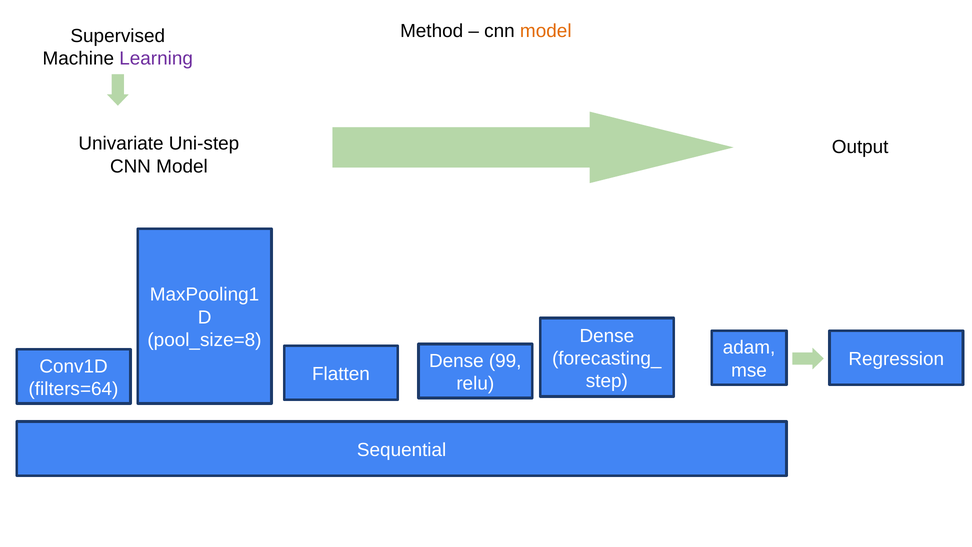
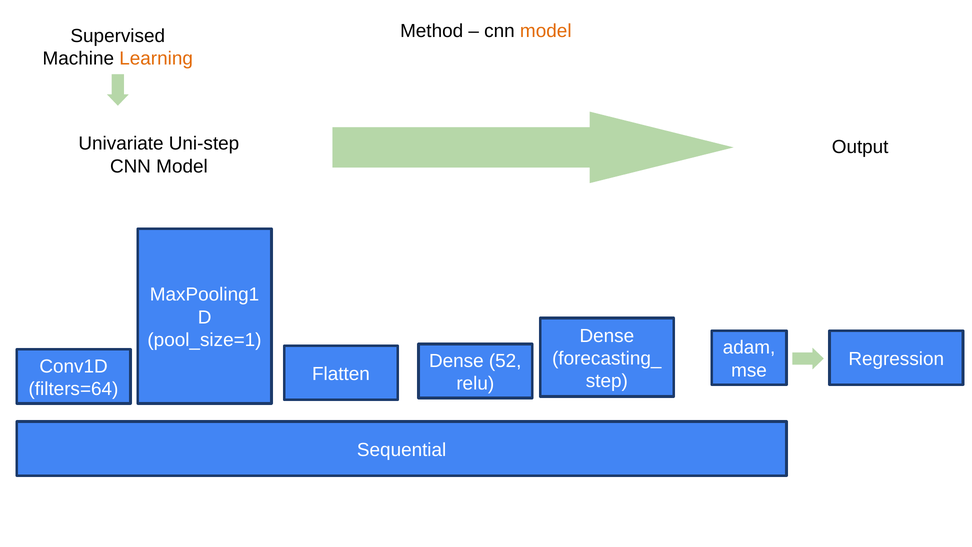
Learning colour: purple -> orange
pool_size=8: pool_size=8 -> pool_size=1
99: 99 -> 52
